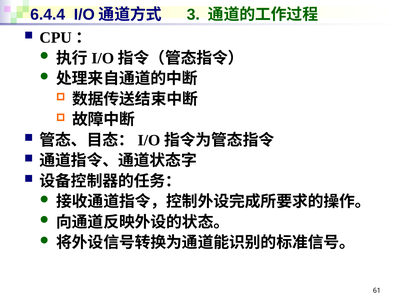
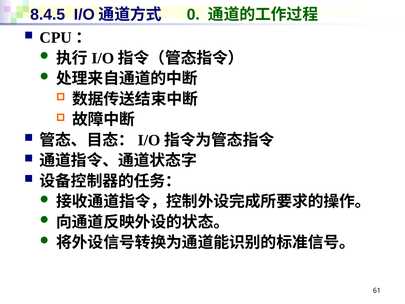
6.4.4: 6.4.4 -> 8.4.5
3: 3 -> 0
